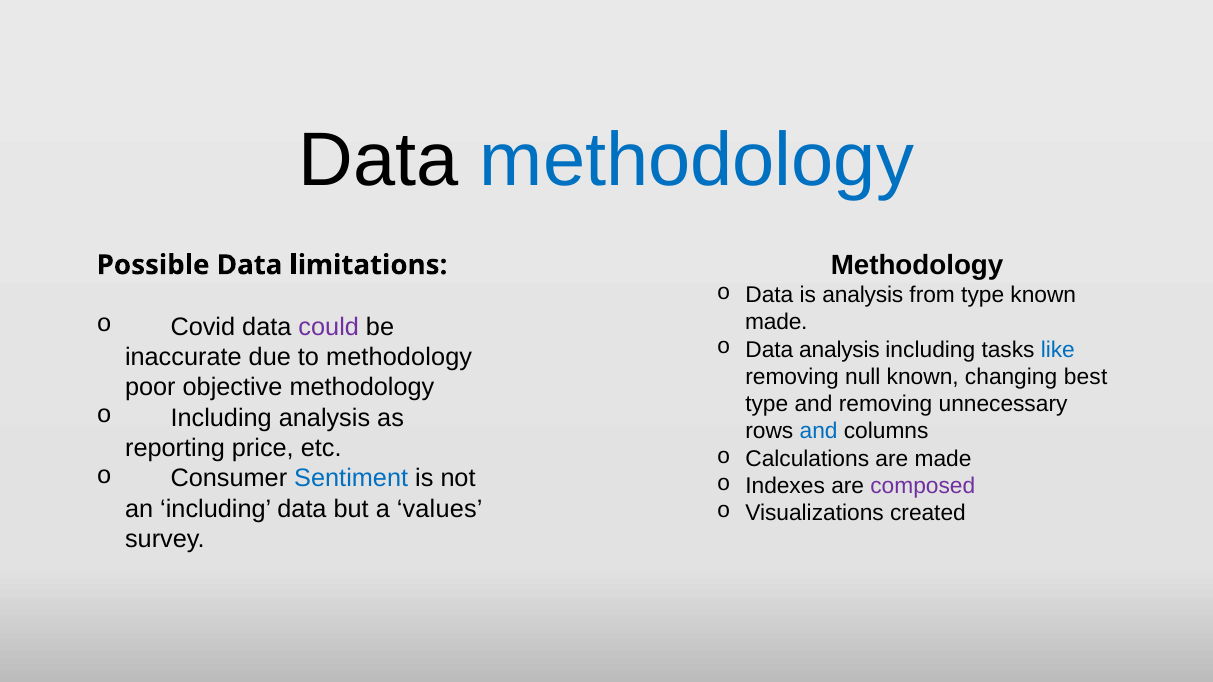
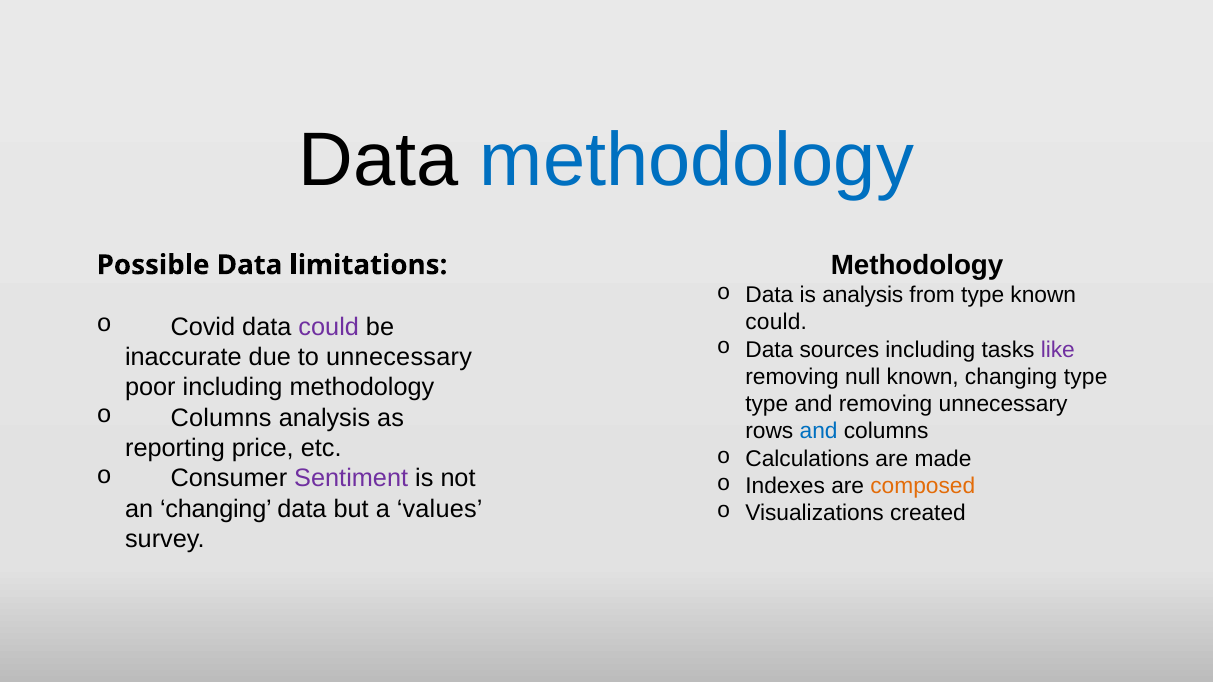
made at (776, 322): made -> could
Data analysis: analysis -> sources
like colour: blue -> purple
to methodology: methodology -> unnecessary
changing best: best -> type
poor objective: objective -> including
Including at (221, 418): Including -> Columns
Sentiment colour: blue -> purple
composed colour: purple -> orange
an including: including -> changing
